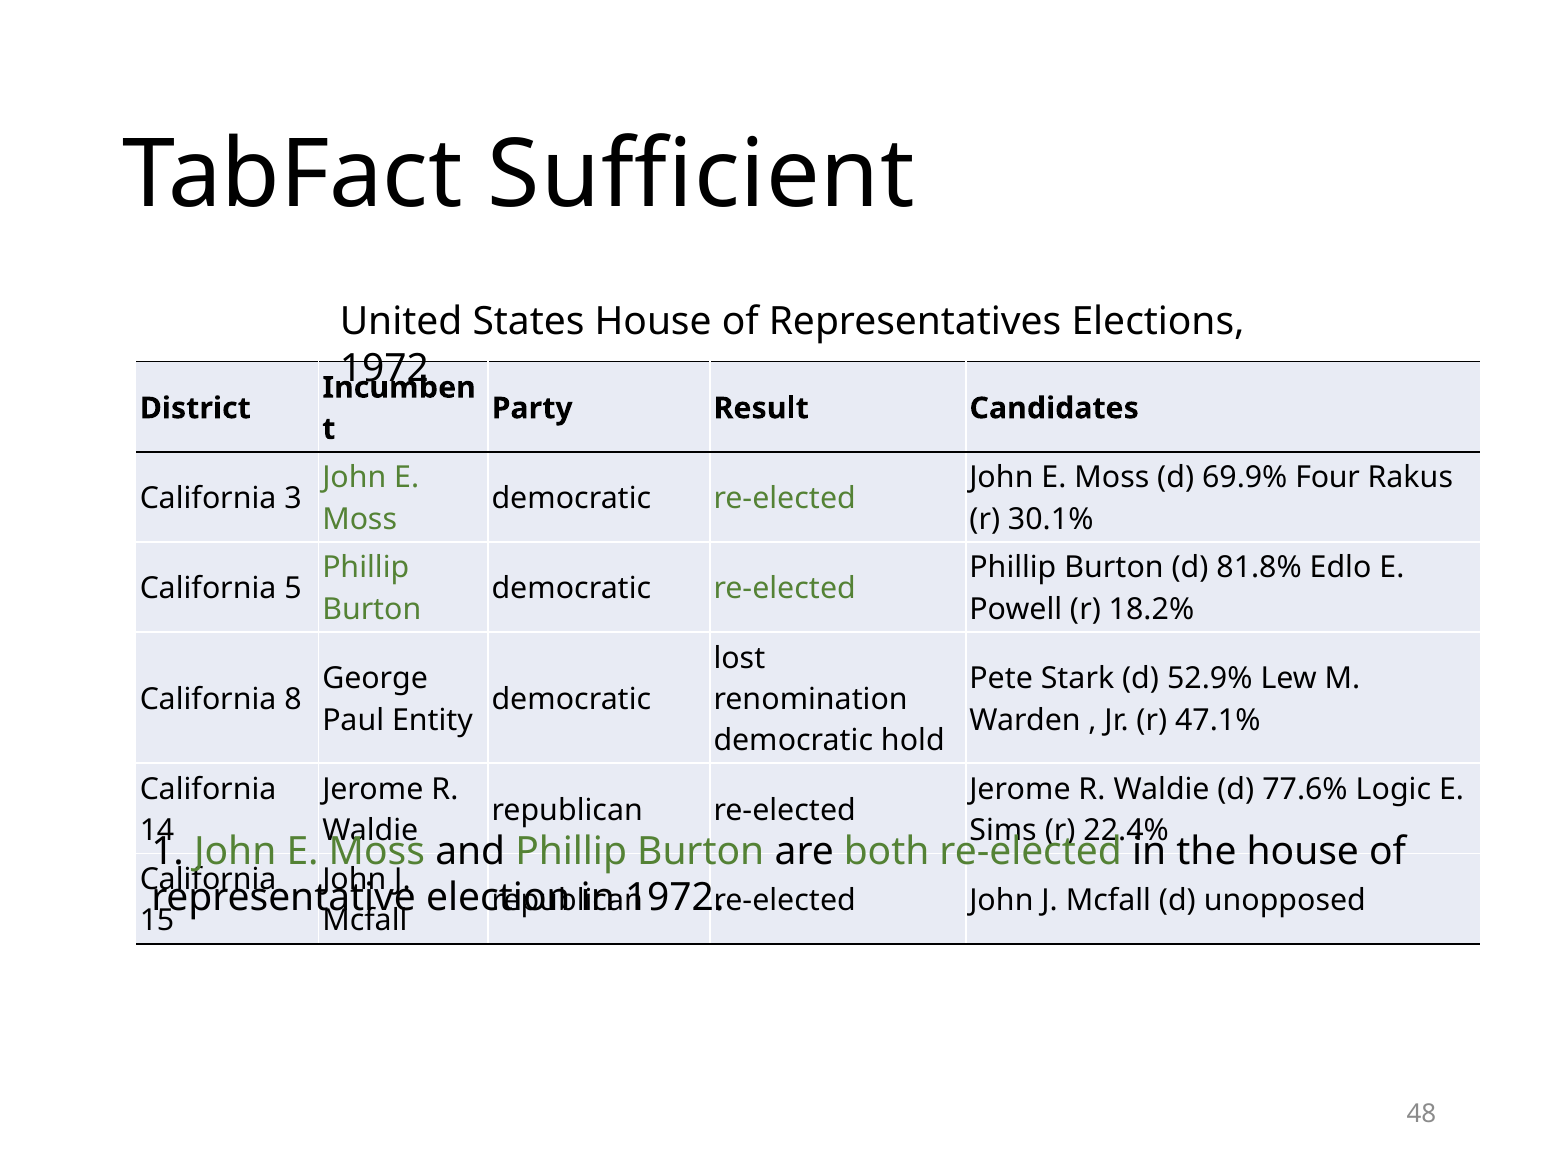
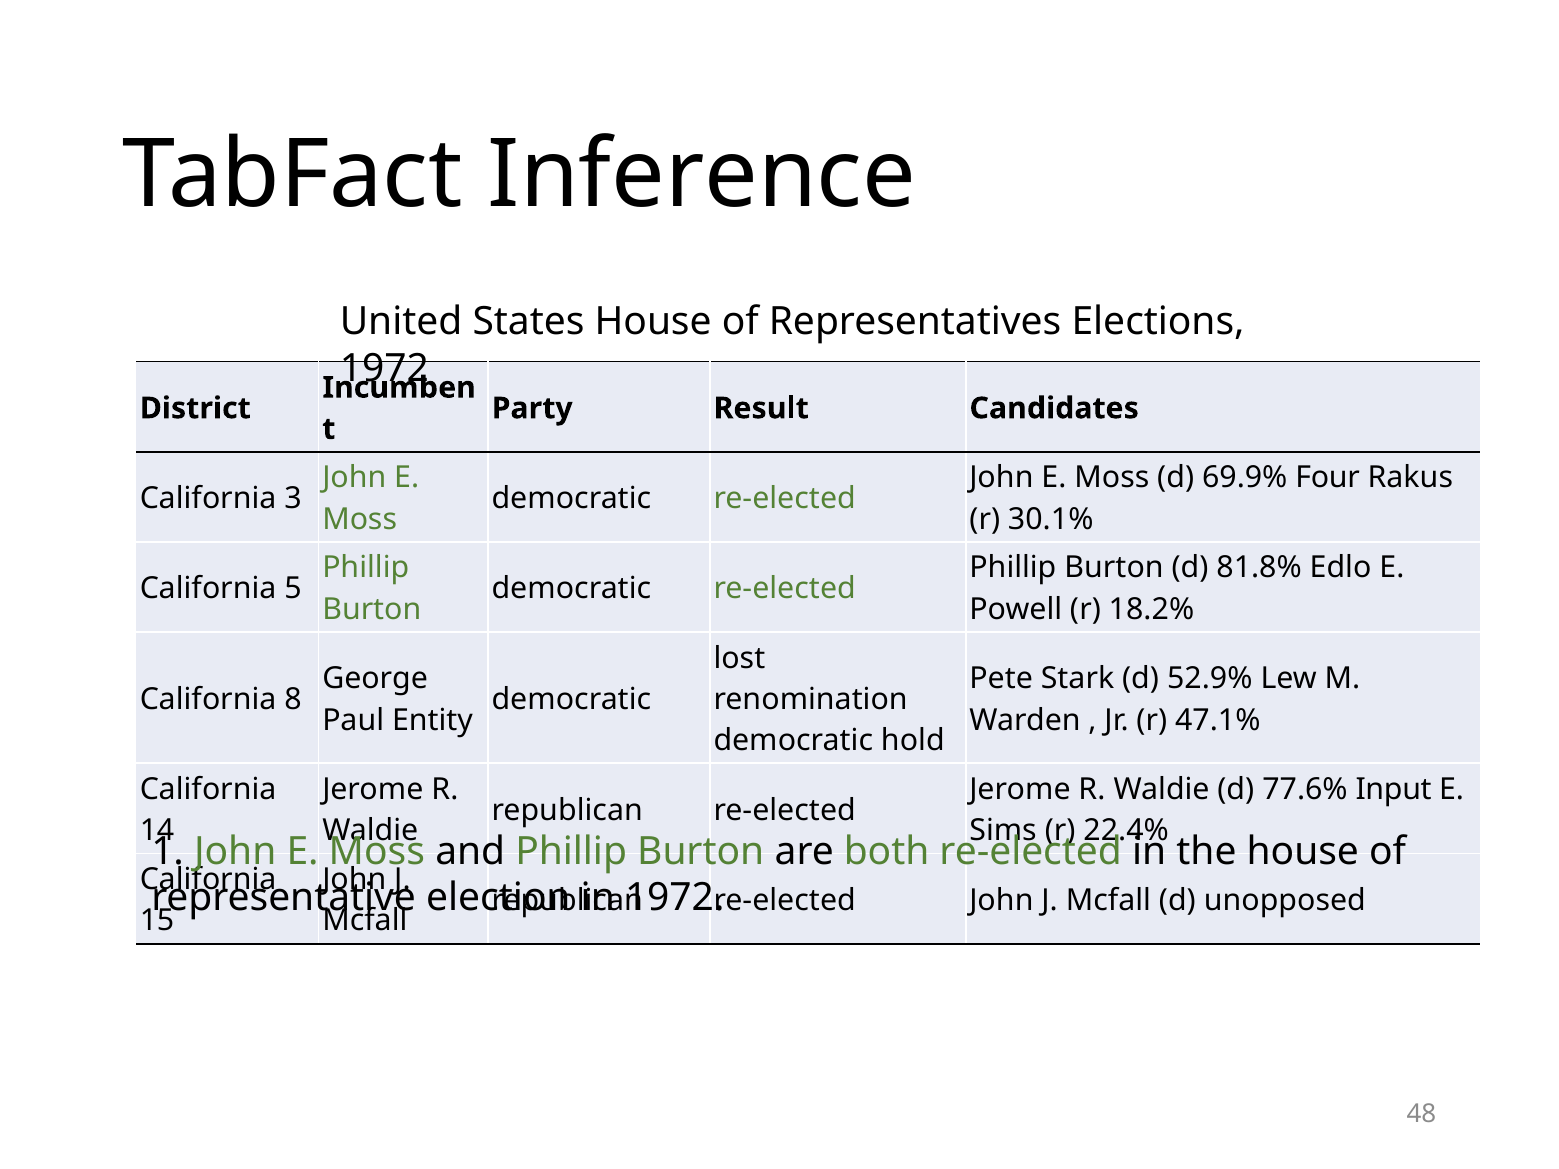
Sufficient: Sufficient -> Inference
Logic: Logic -> Input
